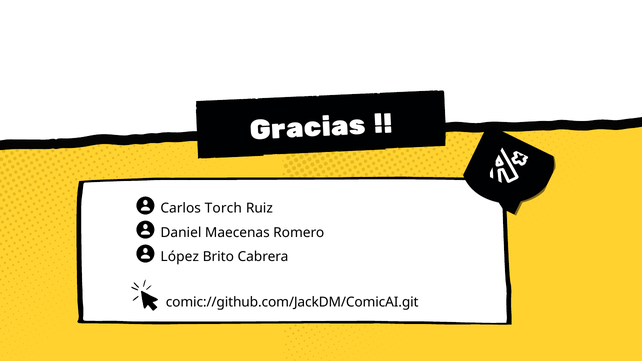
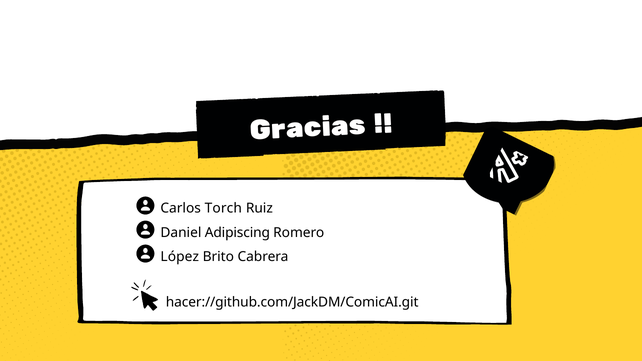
Maecenas: Maecenas -> Adipiscing
comic://github.com/JackDM/ComicAI.git: comic://github.com/JackDM/ComicAI.git -> hacer://github.com/JackDM/ComicAI.git
